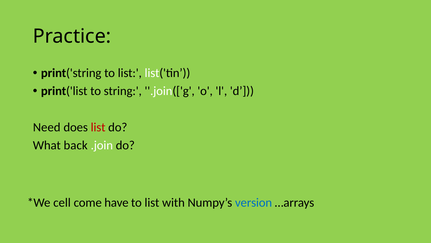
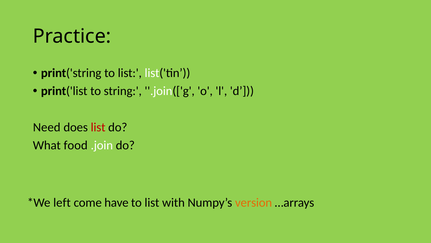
back: back -> food
cell: cell -> left
version colour: blue -> orange
